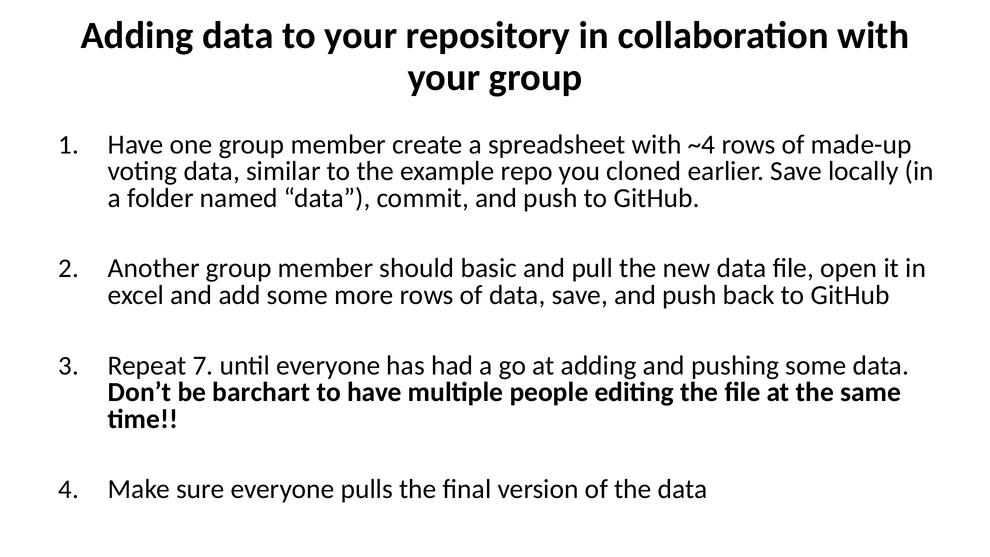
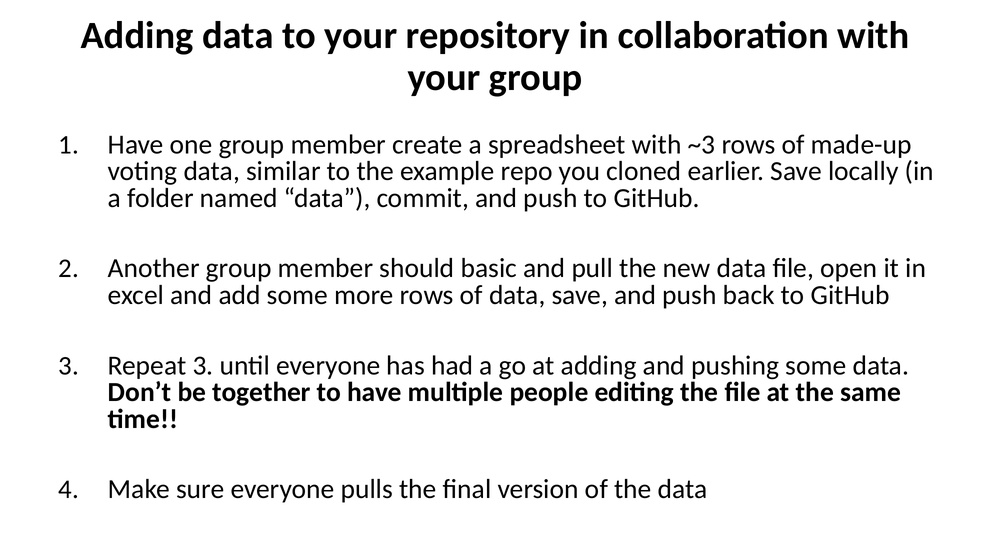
~4: ~4 -> ~3
Repeat 7: 7 -> 3
barchart: barchart -> together
